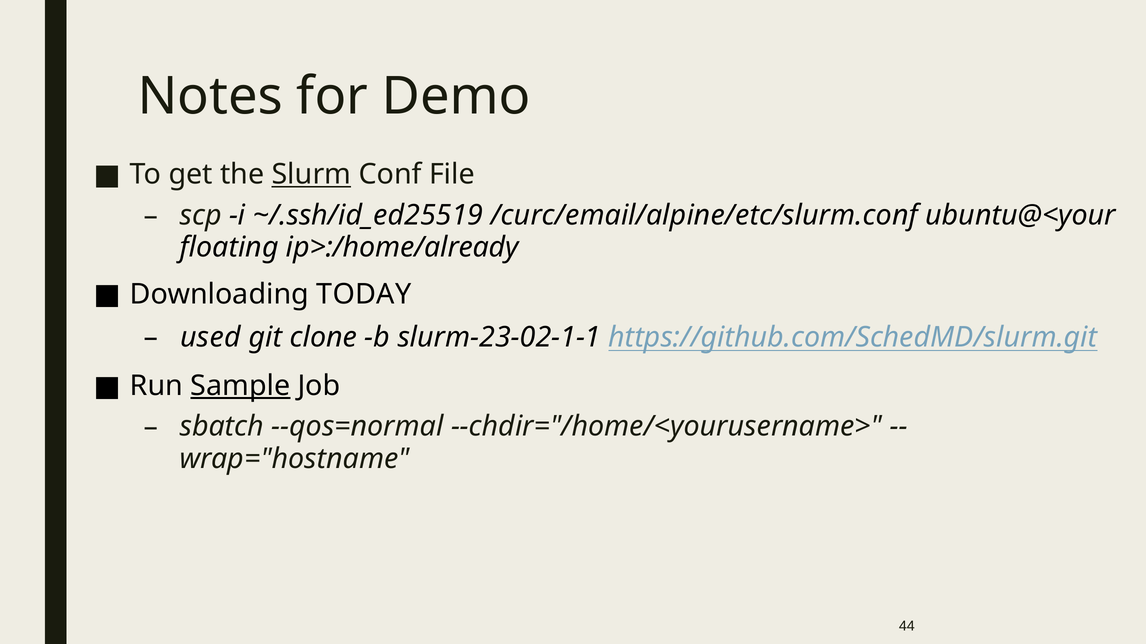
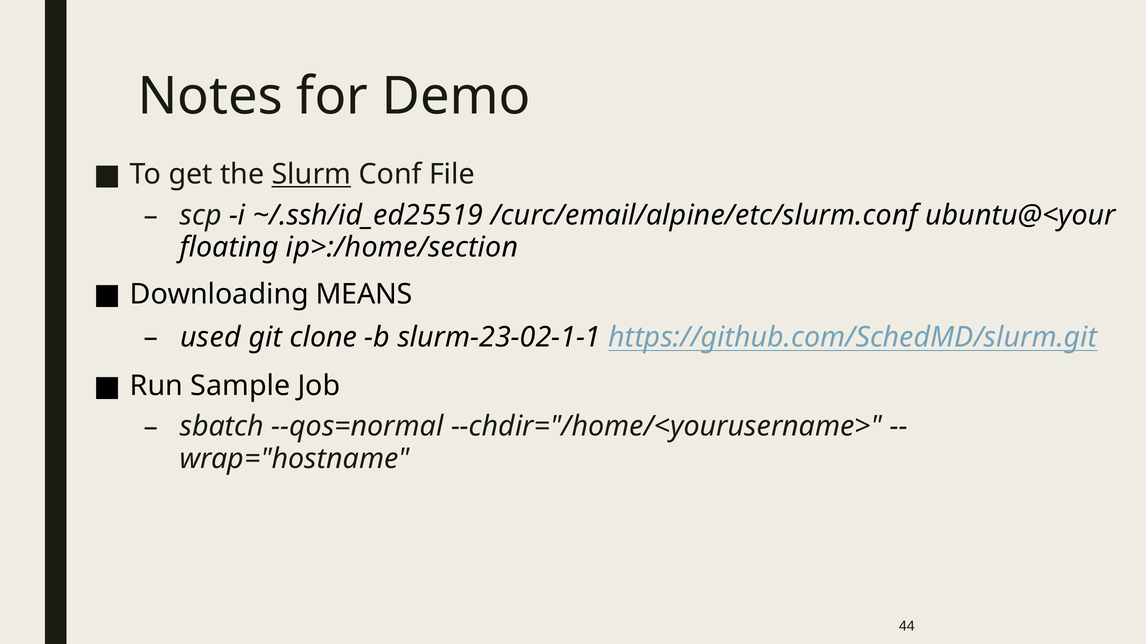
ip>:/home/already: ip>:/home/already -> ip>:/home/section
TODAY: TODAY -> MEANS
Sample underline: present -> none
